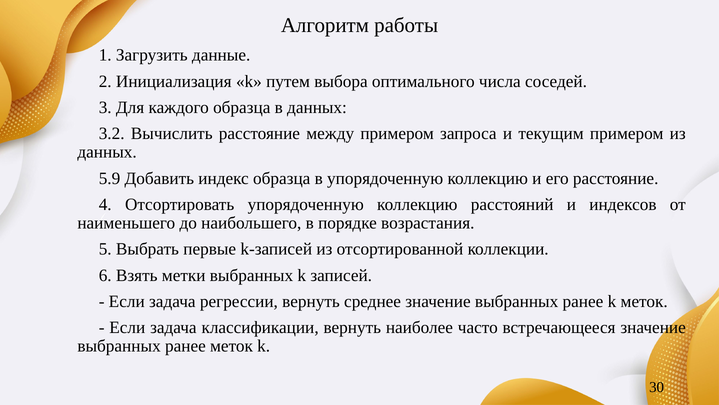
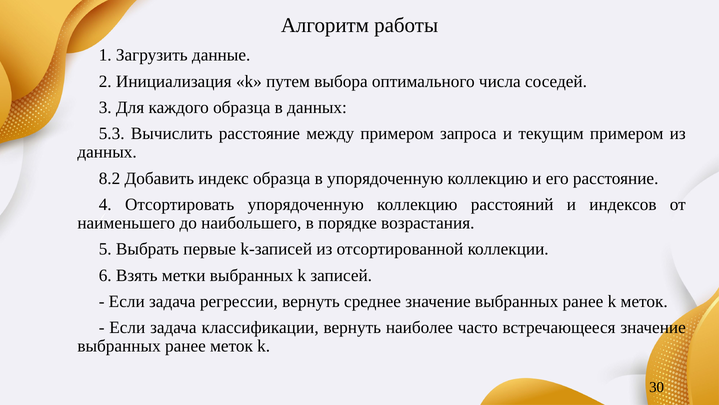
3.2: 3.2 -> 5.3
5.9: 5.9 -> 8.2
